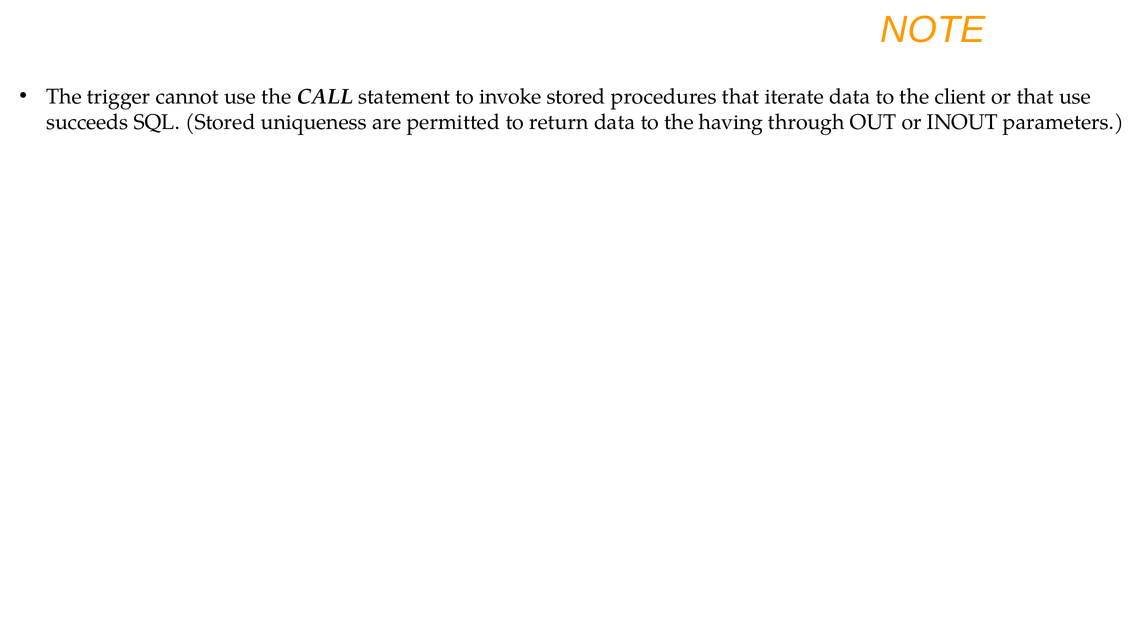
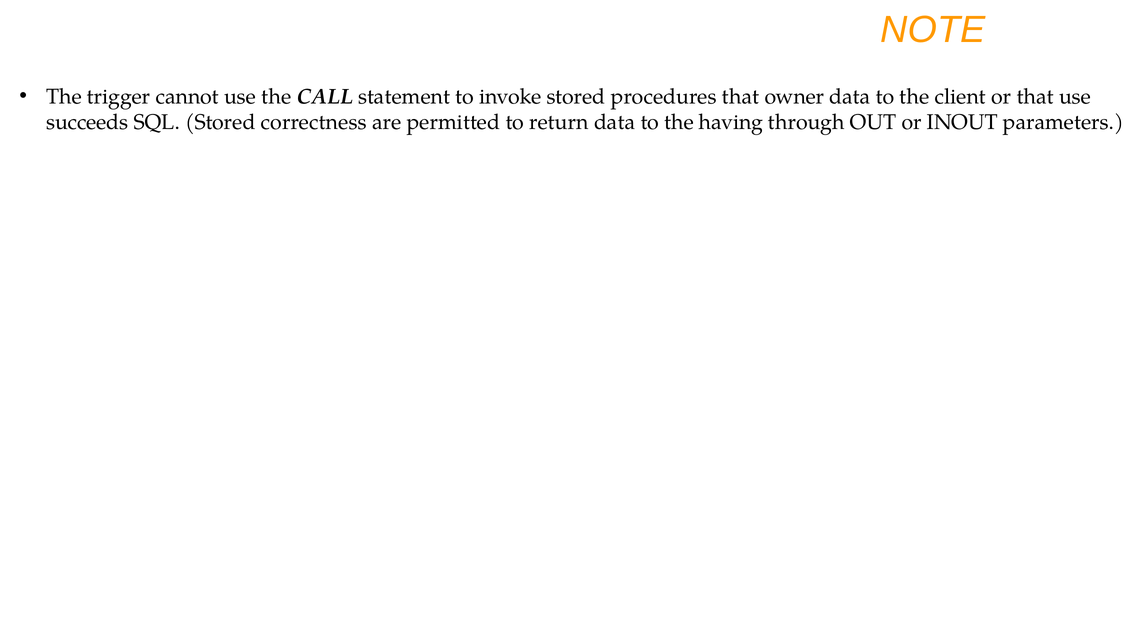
iterate: iterate -> owner
uniqueness: uniqueness -> correctness
